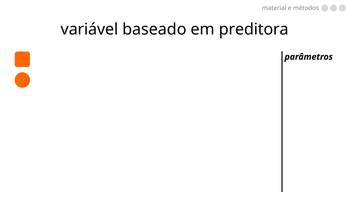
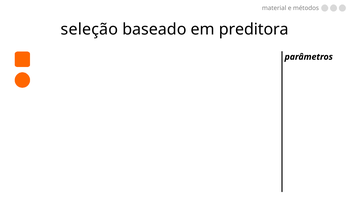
variável: variável -> seleção
